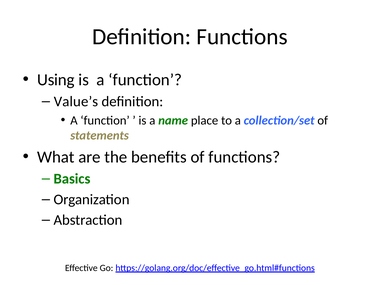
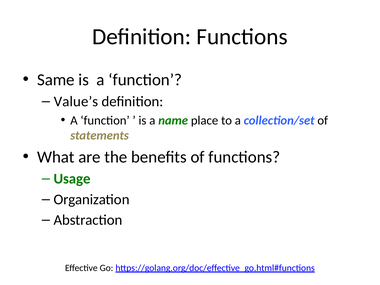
Using: Using -> Same
Basics: Basics -> Usage
